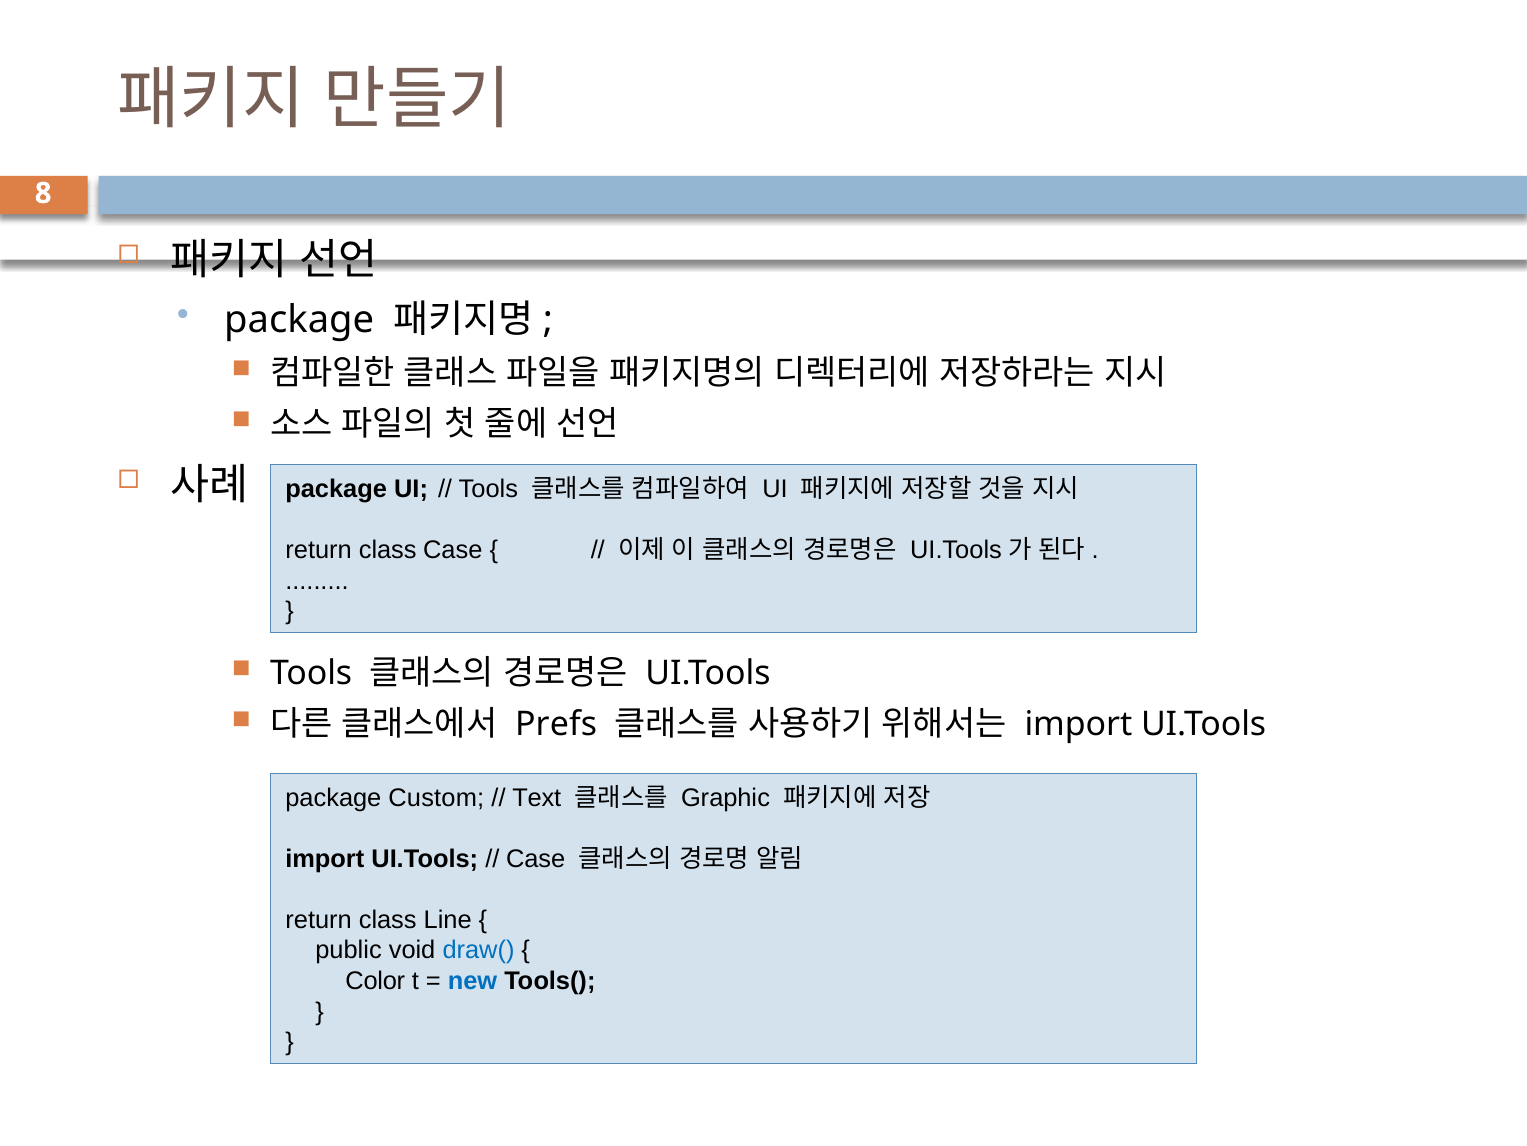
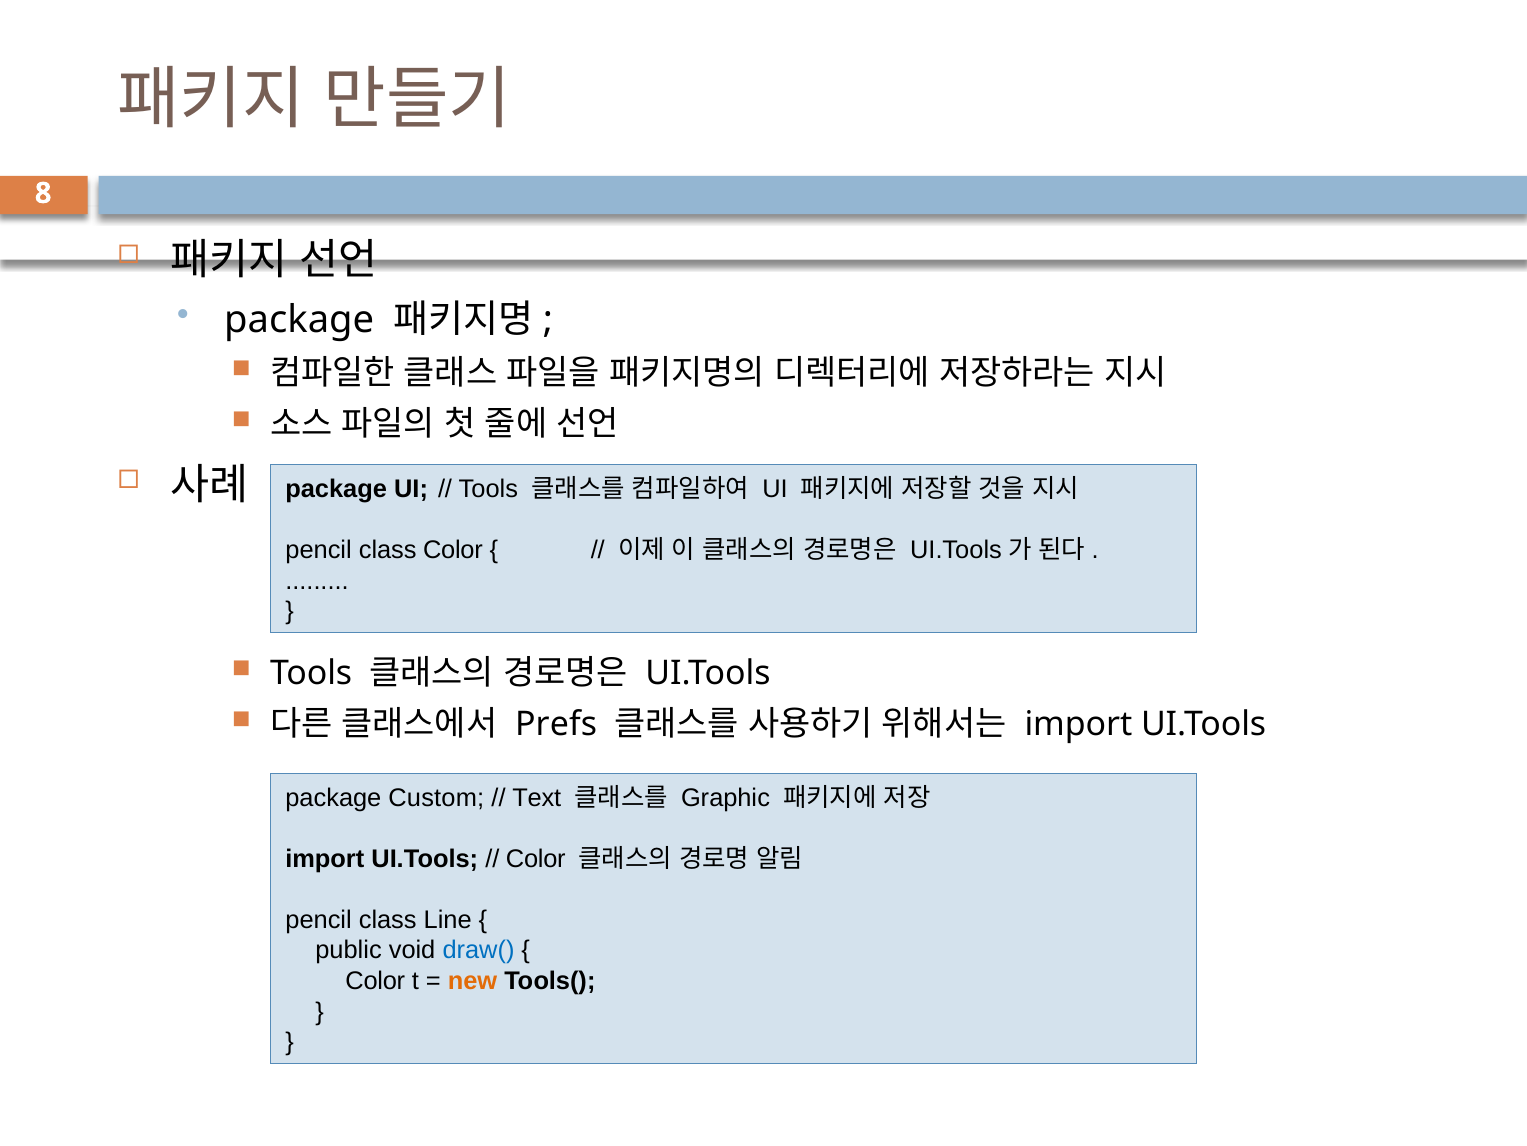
return at (319, 550): return -> pencil
class Case: Case -> Color
Case at (536, 858): Case -> Color
return at (319, 919): return -> pencil
new colour: blue -> orange
